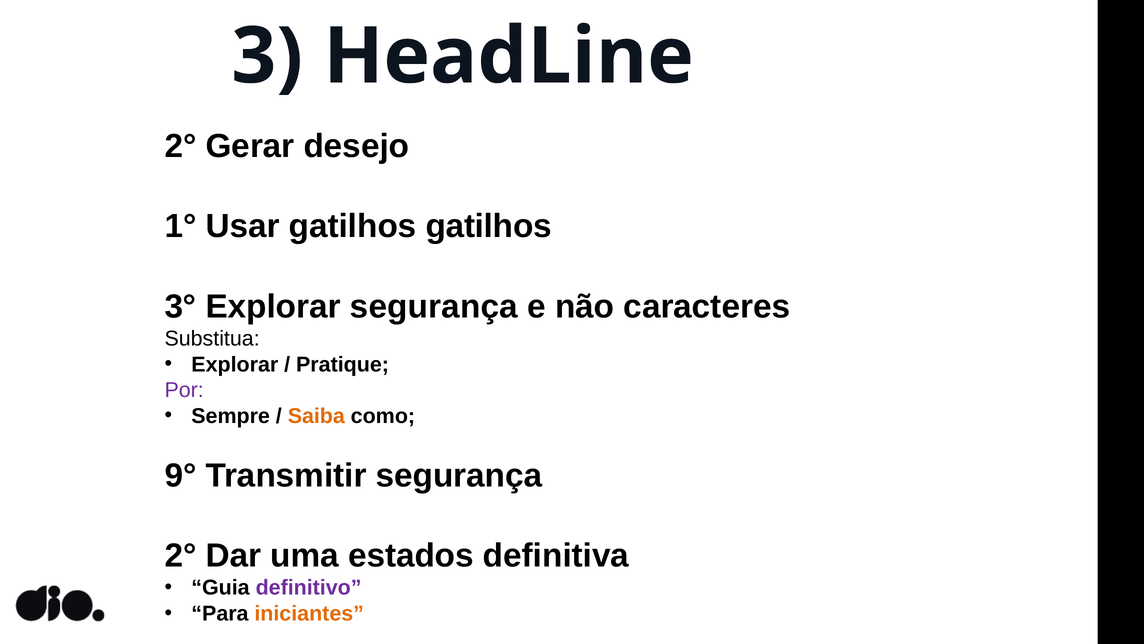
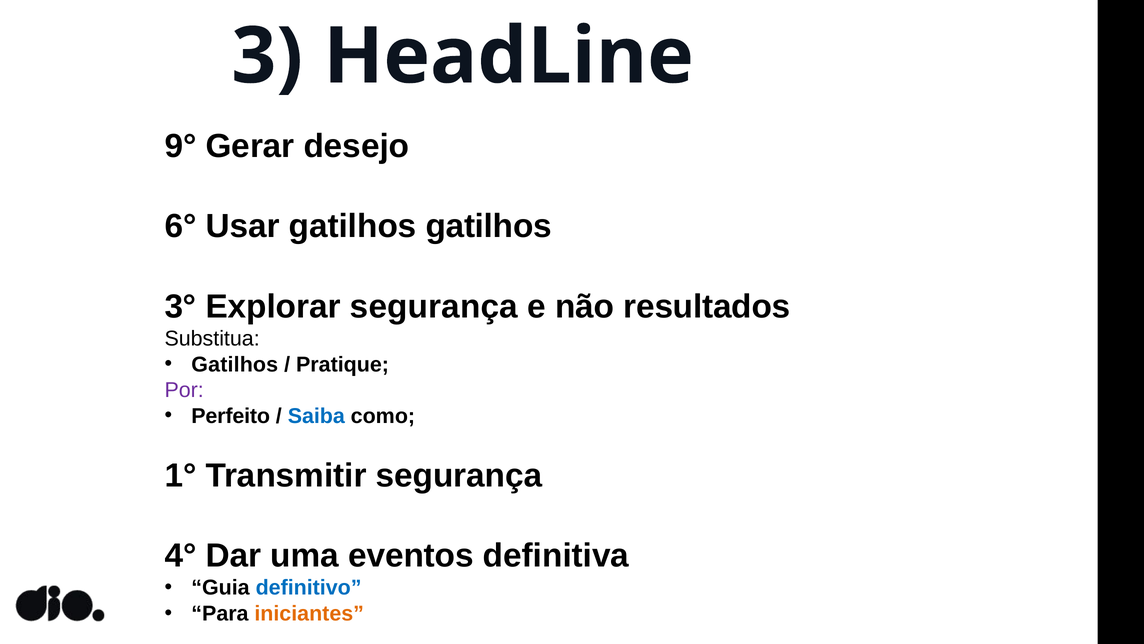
2° at (180, 146): 2° -> 9°
1°: 1° -> 6°
caracteres: caracteres -> resultados
Explorar at (235, 364): Explorar -> Gatilhos
Sempre: Sempre -> Perfeito
Saiba colour: orange -> blue
9°: 9° -> 1°
2° at (180, 555): 2° -> 4°
estados: estados -> eventos
definitivo colour: purple -> blue
